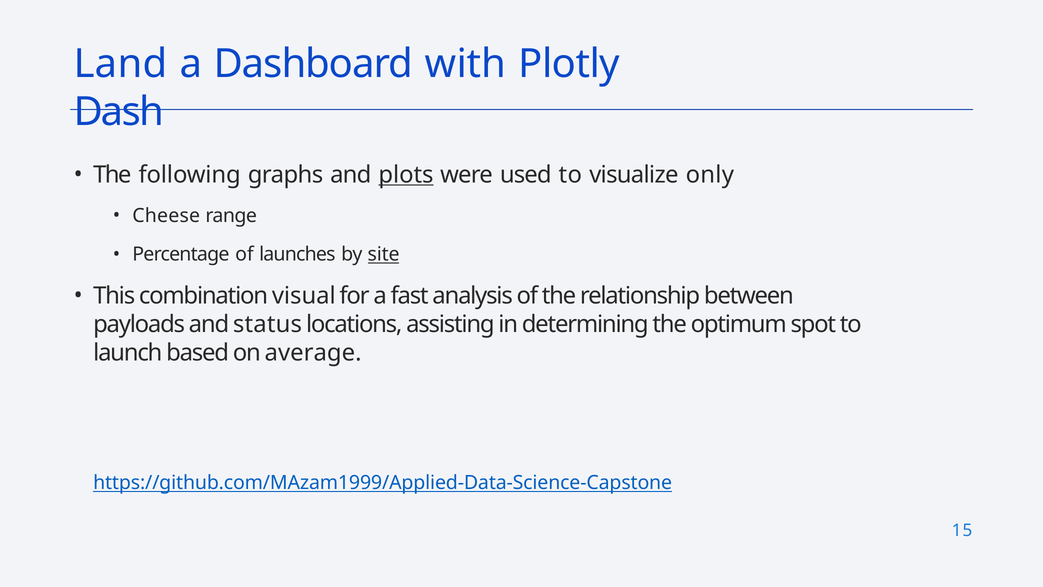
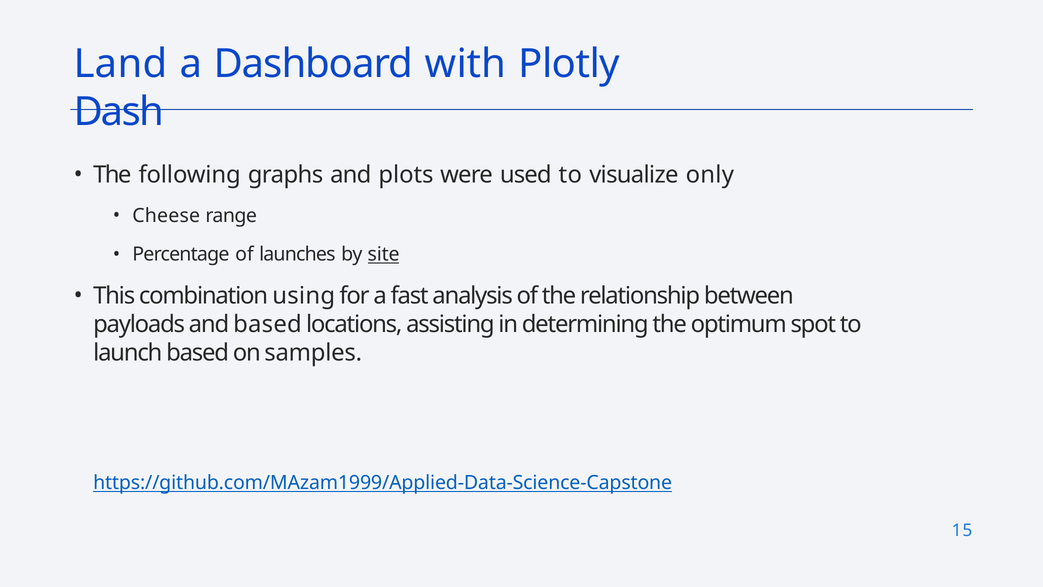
plots underline: present -> none
visual: visual -> using
and status: status -> based
average: average -> samples
